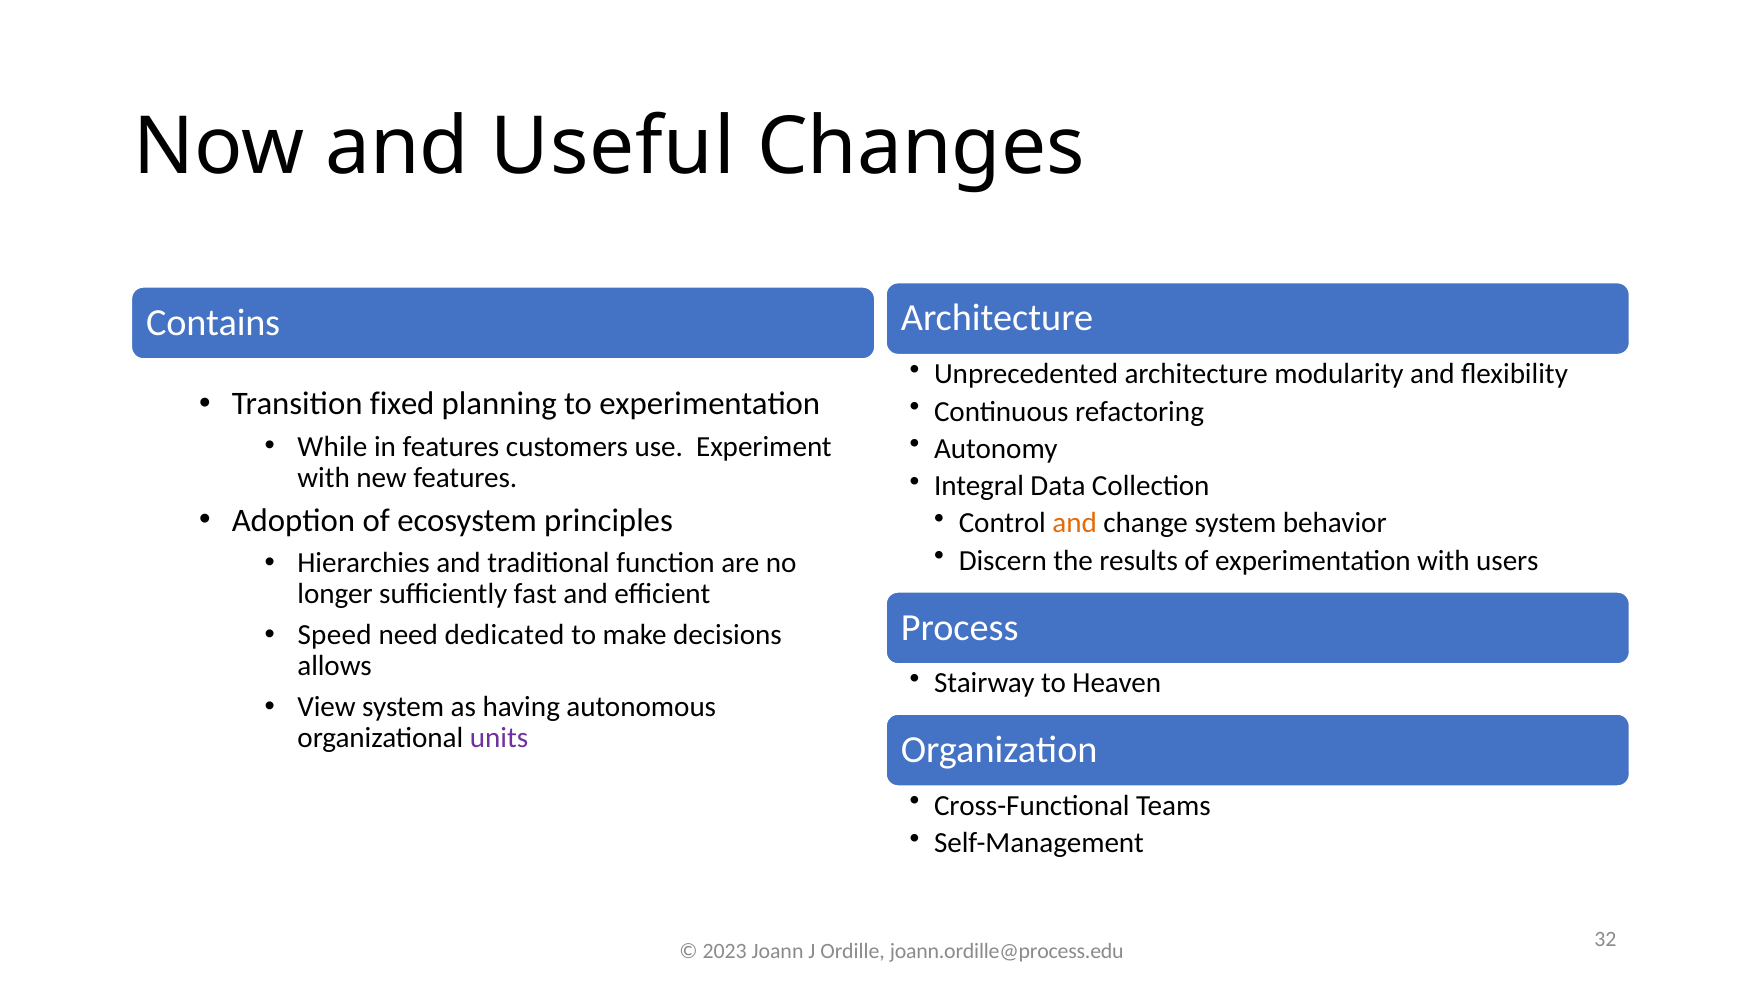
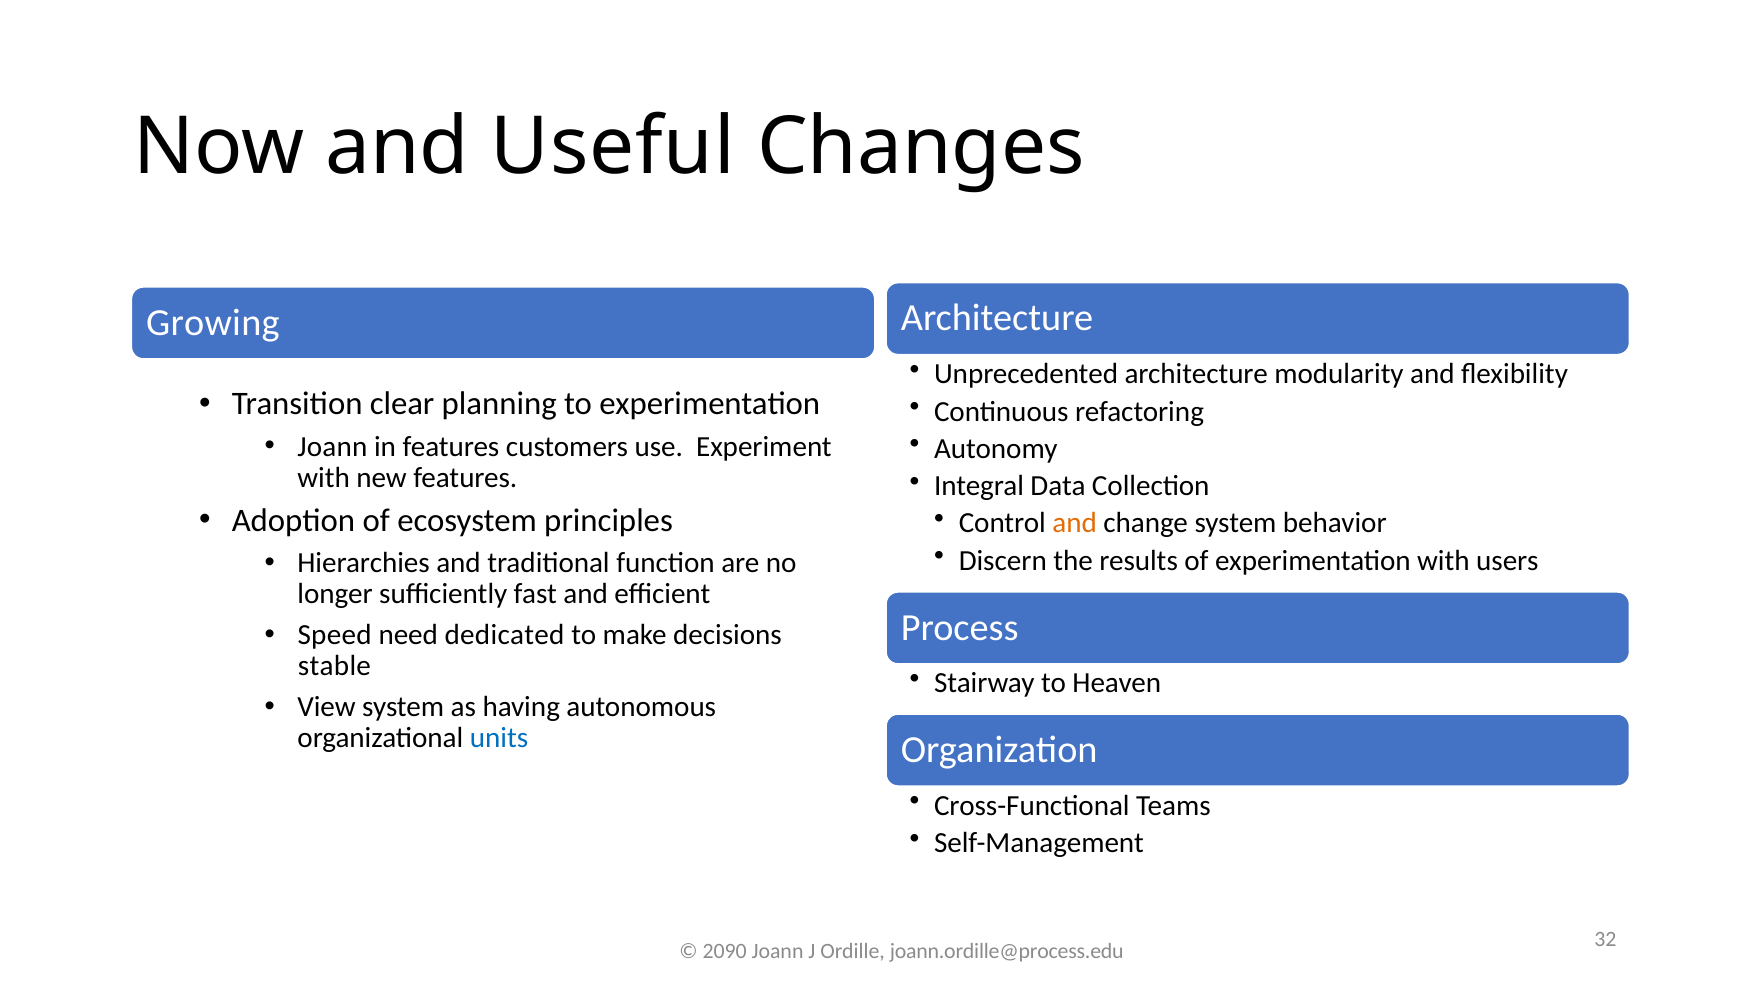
Contains: Contains -> Growing
fixed: fixed -> clear
While at (332, 447): While -> Joann
allows: allows -> stable
units colour: purple -> blue
2023: 2023 -> 2090
